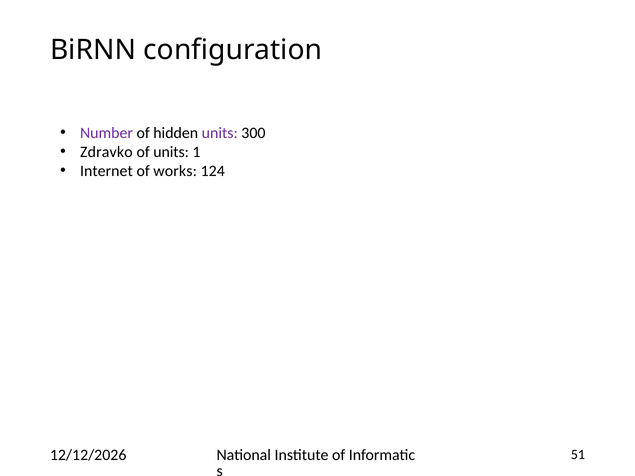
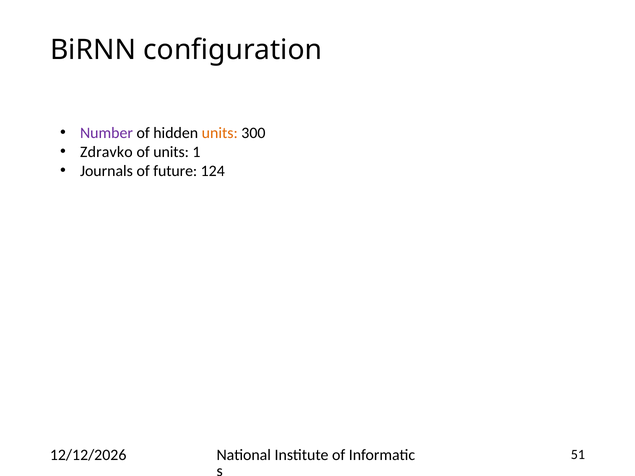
units at (220, 133) colour: purple -> orange
Internet: Internet -> Journals
works: works -> future
